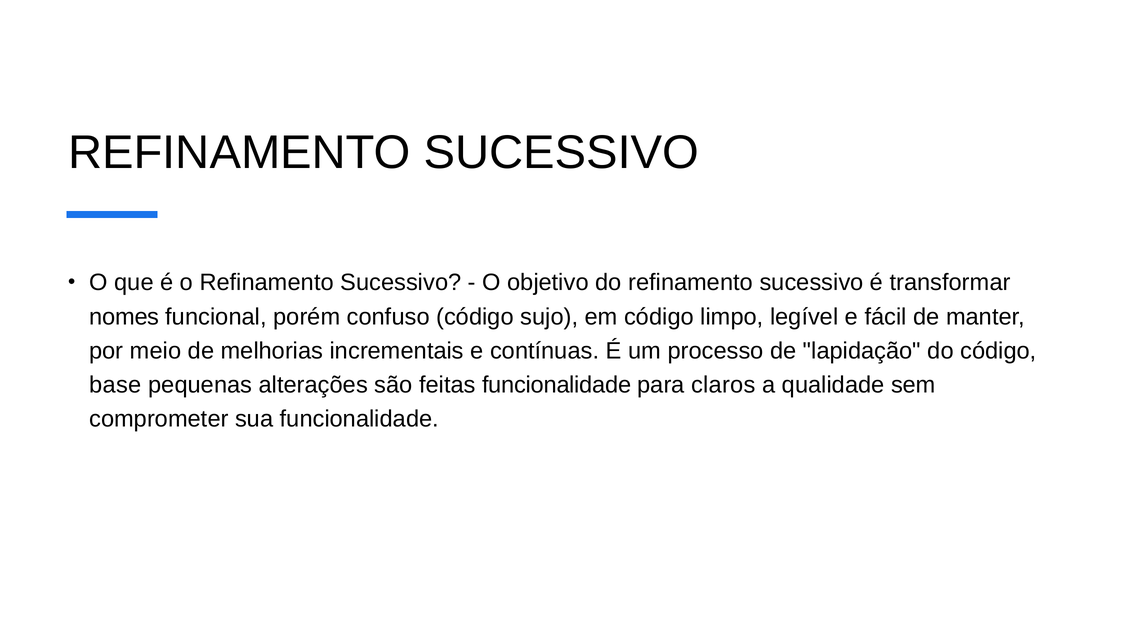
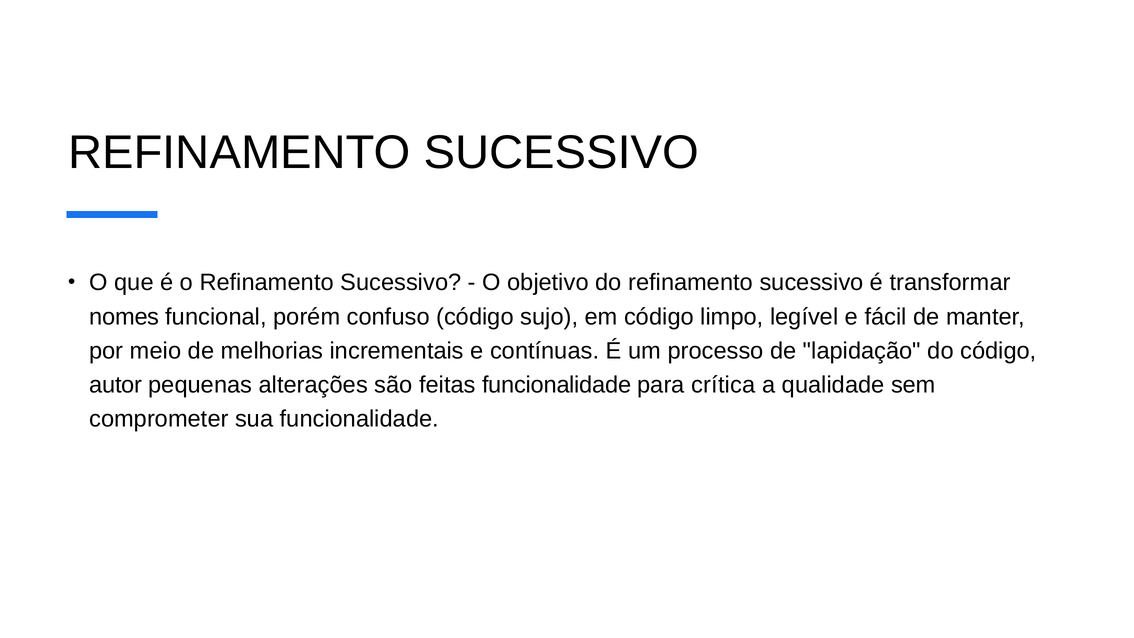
base: base -> autor
claros: claros -> crítica
